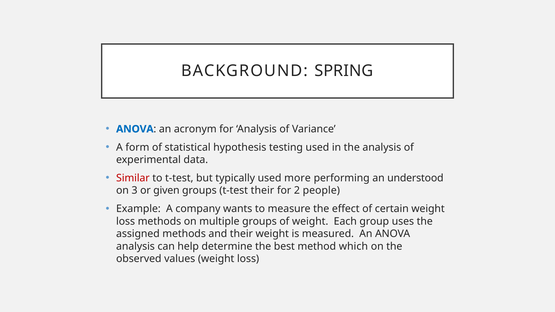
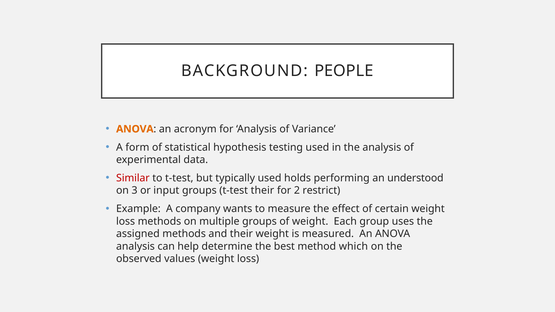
SPRING: SPRING -> PEOPLE
ANOVA at (135, 129) colour: blue -> orange
more: more -> holds
given: given -> input
people: people -> restrict
